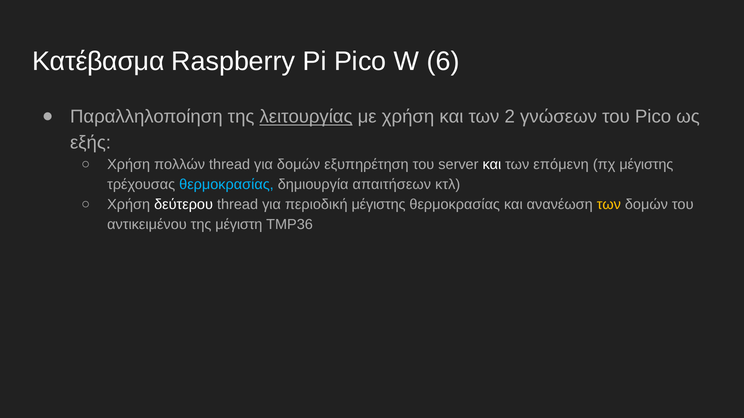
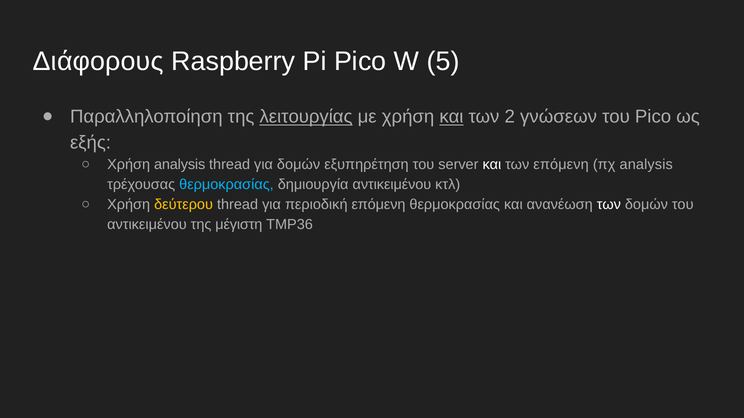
Κατέβασμα: Κατέβασμα -> Διάφορους
6: 6 -> 5
και at (451, 117) underline: none -> present
Χρήση πολλών: πολλών -> analysis
πχ μέγιστης: μέγιστης -> analysis
δημιουργία απαιτήσεων: απαιτήσεων -> αντικειμένου
δεύτερου colour: white -> yellow
περιοδική μέγιστης: μέγιστης -> επόμενη
των at (609, 205) colour: yellow -> white
